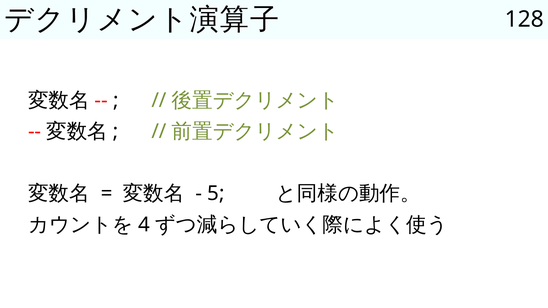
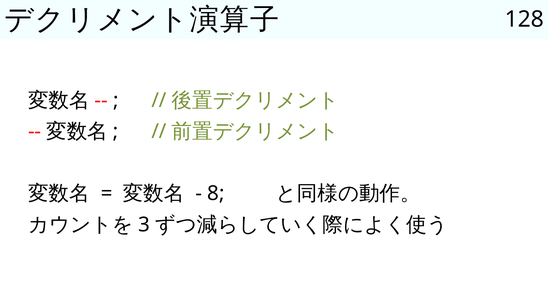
5: 5 -> 8
4: 4 -> 3
